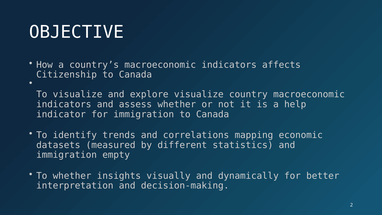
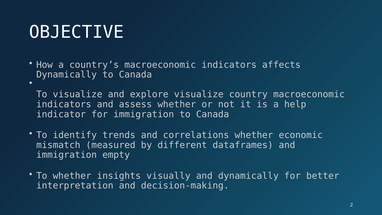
Citizenship at (67, 75): Citizenship -> Dynamically
correlations mapping: mapping -> whether
datasets: datasets -> mismatch
statistics: statistics -> dataframes
